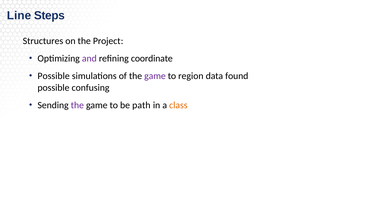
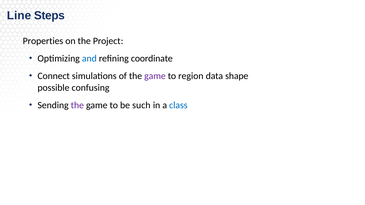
Structures: Structures -> Properties
and colour: purple -> blue
Possible at (54, 76): Possible -> Connect
found: found -> shape
path: path -> such
class colour: orange -> blue
